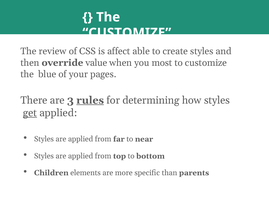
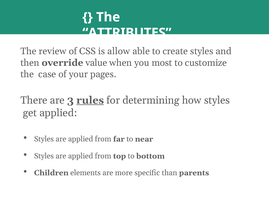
CUSTOMIZE at (127, 33): CUSTOMIZE -> ATTRIBUTES
affect: affect -> allow
blue: blue -> case
get underline: present -> none
